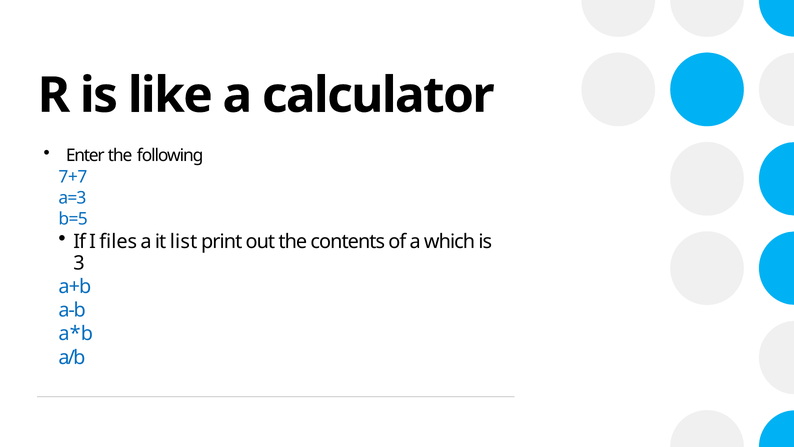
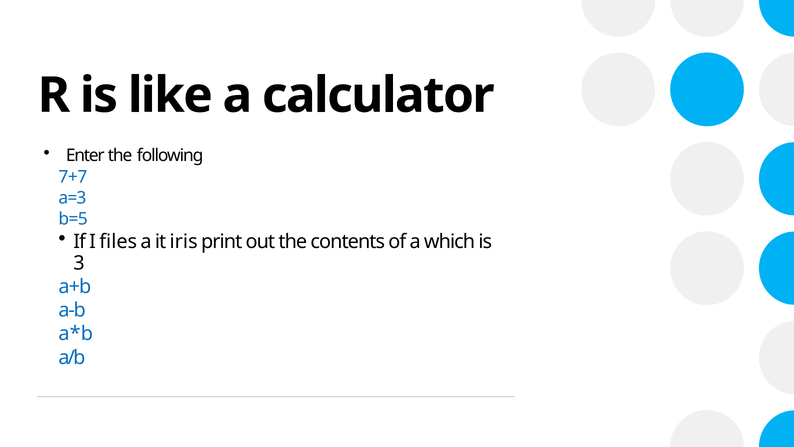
list: list -> iris
